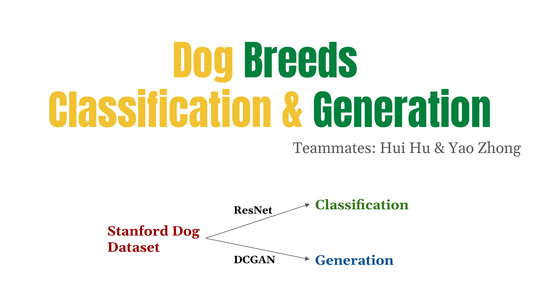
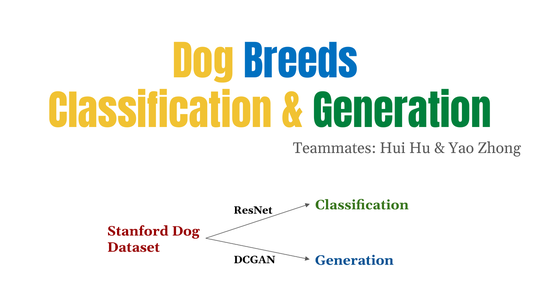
Breeds colour: green -> blue
